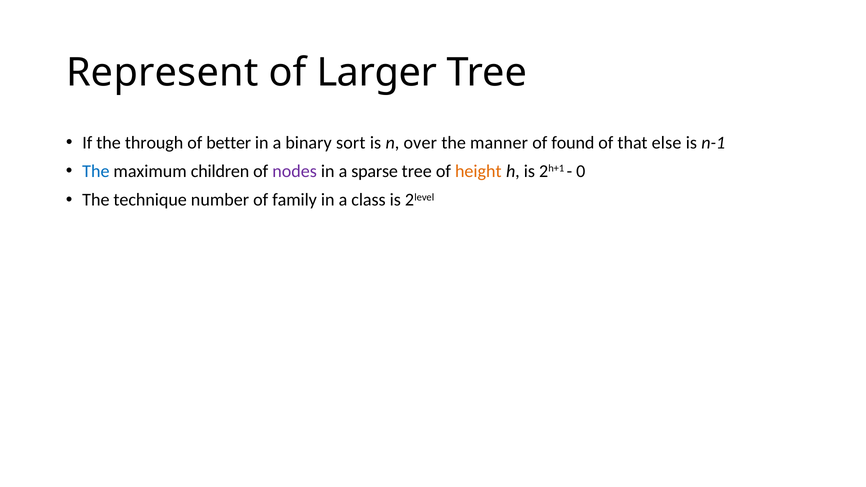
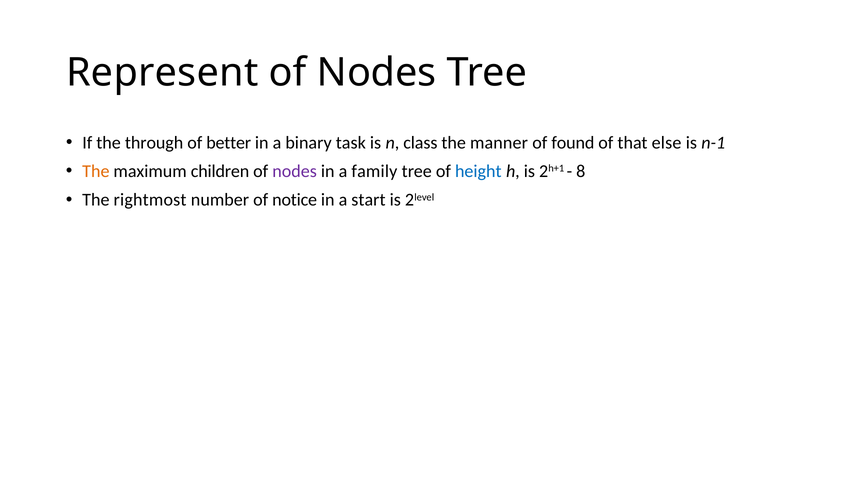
Larger at (377, 73): Larger -> Nodes
sort: sort -> task
over: over -> class
The at (96, 171) colour: blue -> orange
sparse: sparse -> family
height colour: orange -> blue
0: 0 -> 8
technique: technique -> rightmost
family: family -> notice
class: class -> start
